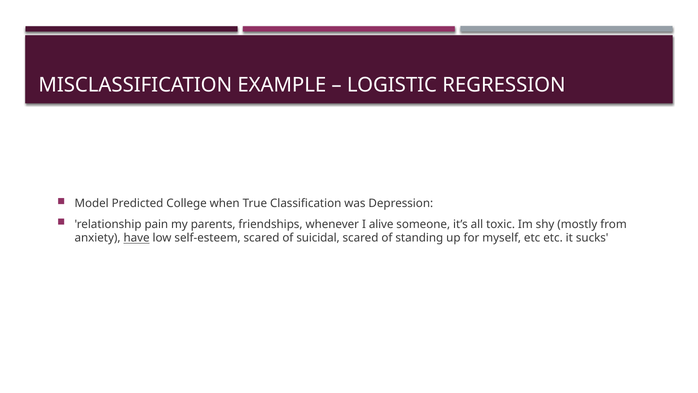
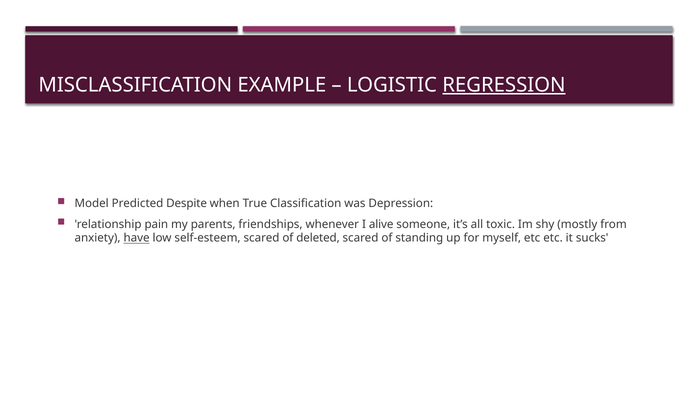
REGRESSION underline: none -> present
College: College -> Despite
suicidal: suicidal -> deleted
